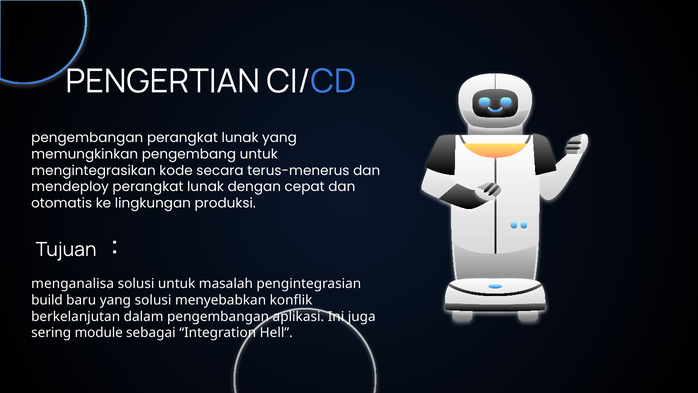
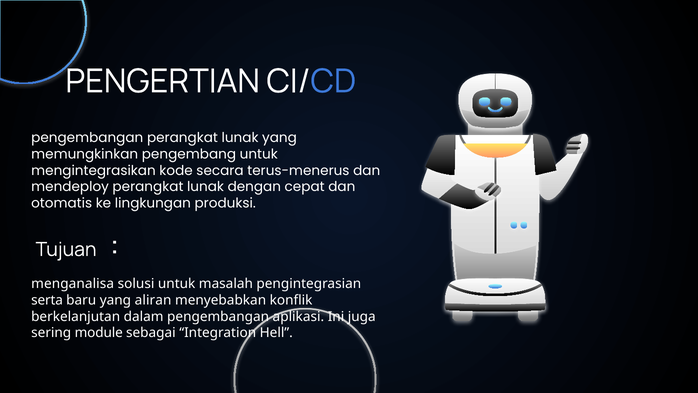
build: build -> serta
yang solusi: solusi -> aliran
